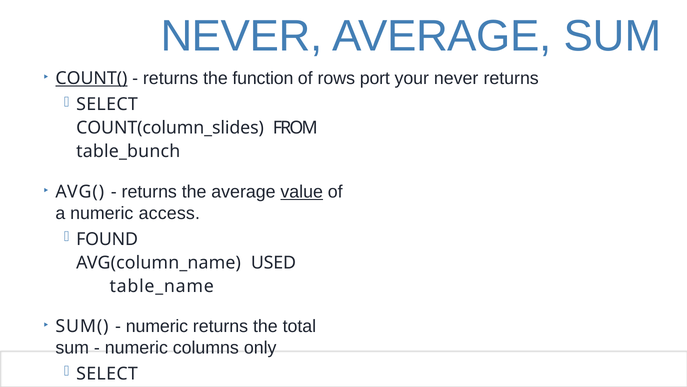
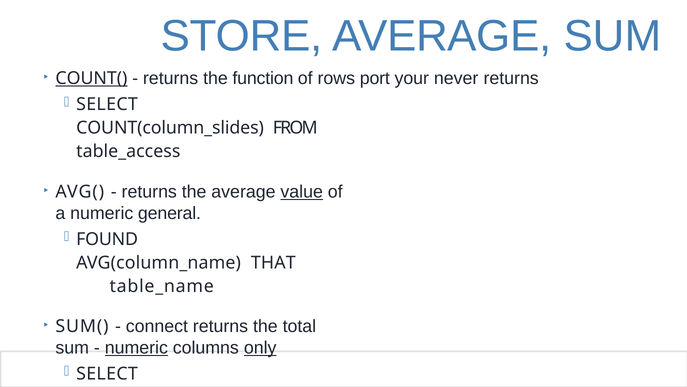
NEVER at (241, 36): NEVER -> STORE
table_bunch: table_bunch -> table_access
access: access -> general
USED: USED -> THAT
numeric at (157, 326): numeric -> connect
numeric at (136, 347) underline: none -> present
only underline: none -> present
